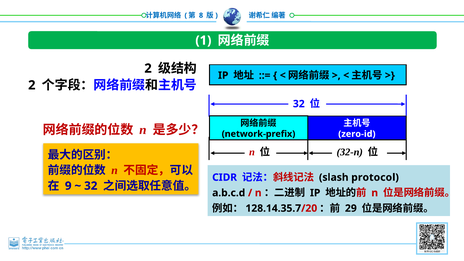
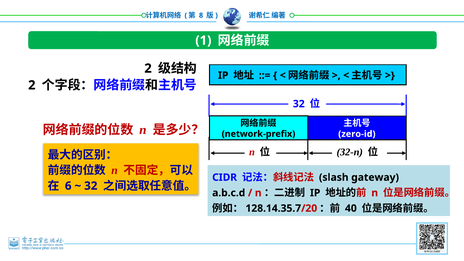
protocol: protocol -> gateway
9: 9 -> 6
29: 29 -> 40
